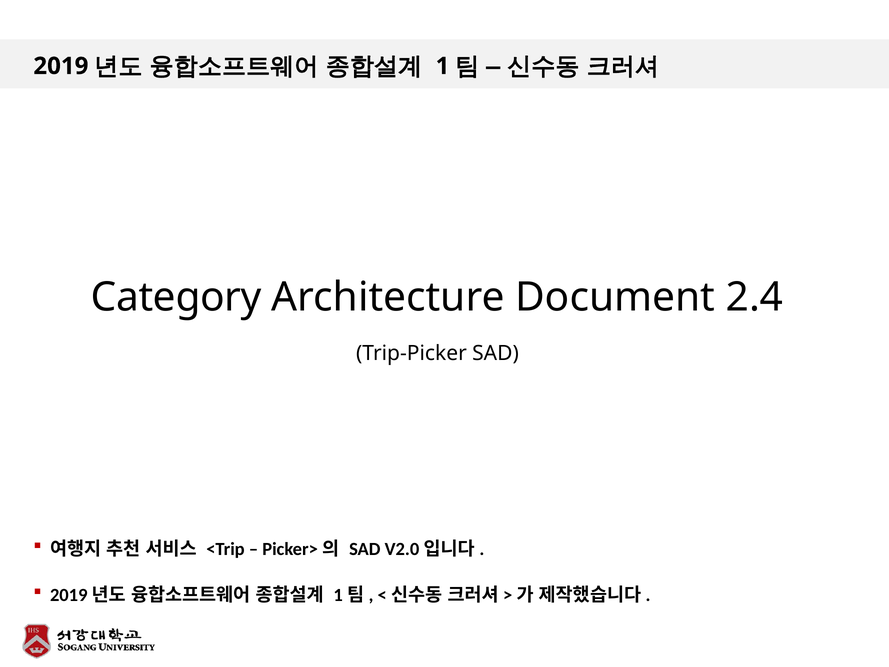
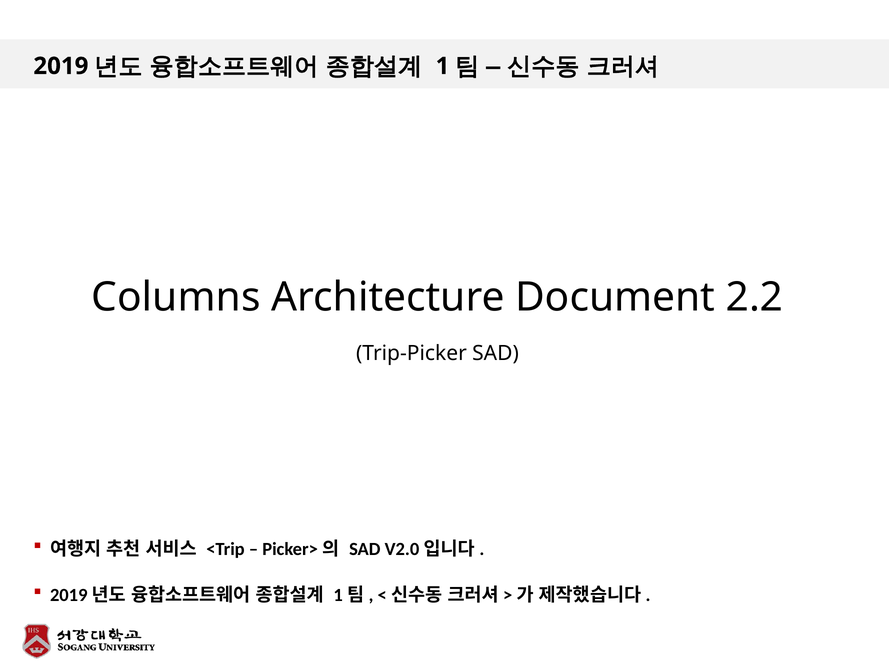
Category: Category -> Columns
2.4: 2.4 -> 2.2
